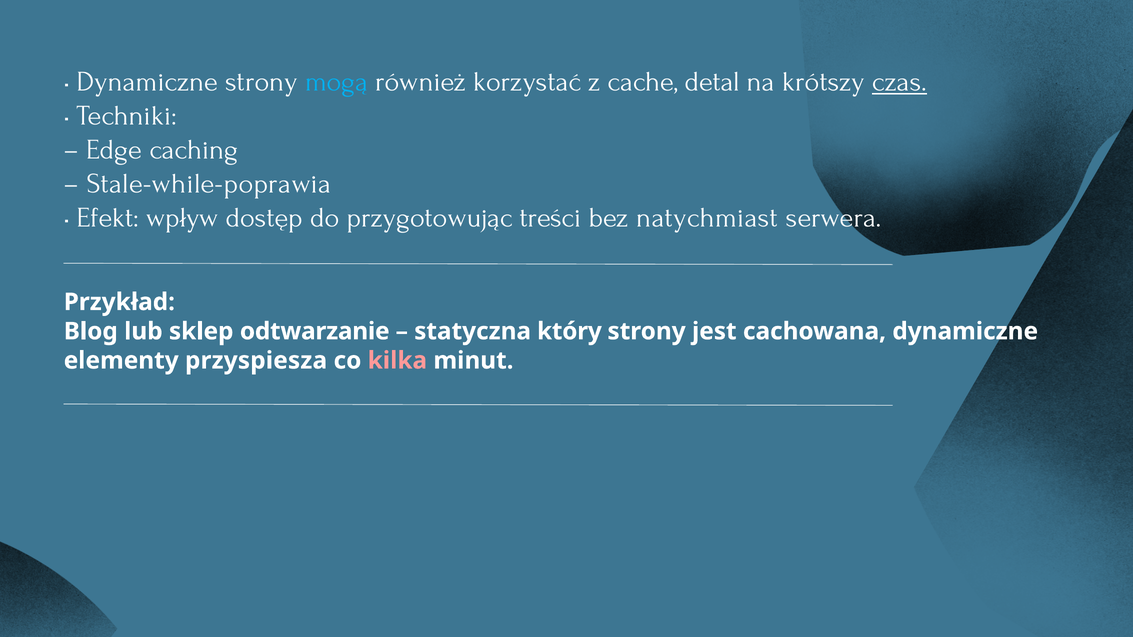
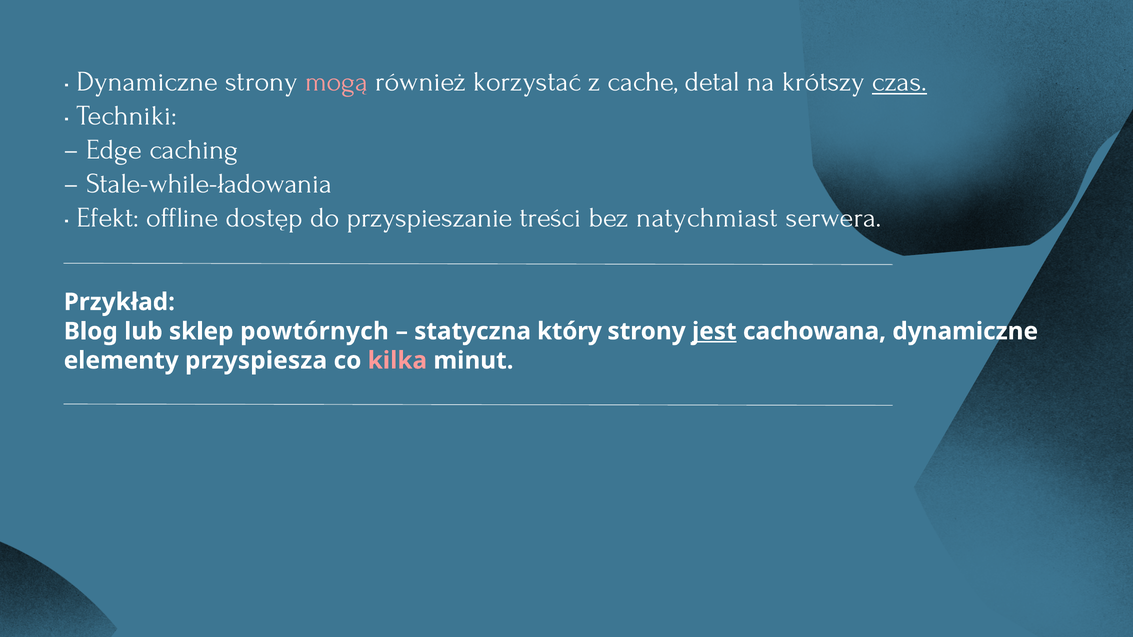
mogą colour: light blue -> pink
Stale-while-poprawia: Stale-while-poprawia -> Stale-while-ładowania
wpływ: wpływ -> offline
przygotowując: przygotowując -> przyspieszanie
odtwarzanie: odtwarzanie -> powtórnych
jest underline: none -> present
